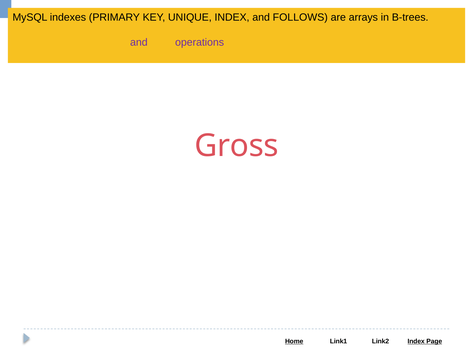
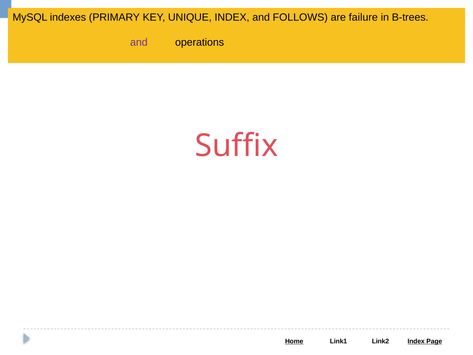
arrays: arrays -> failure
operations colour: purple -> black
Gross: Gross -> Suffix
